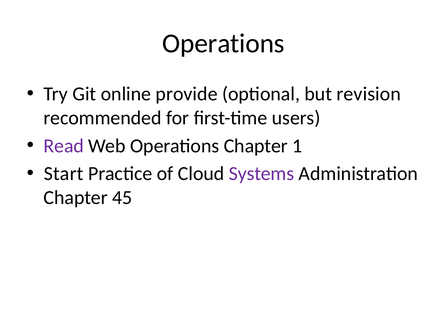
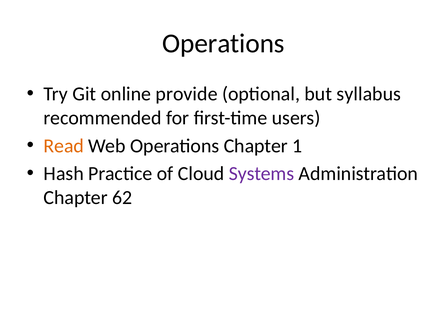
revision: revision -> syllabus
Read colour: purple -> orange
Start: Start -> Hash
45: 45 -> 62
